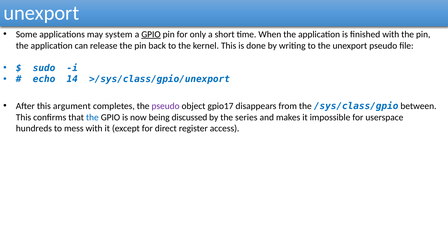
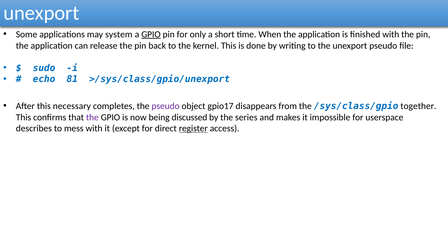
14: 14 -> 81
argument: argument -> necessary
between: between -> together
the at (92, 117) colour: blue -> purple
hundreds: hundreds -> describes
register underline: none -> present
